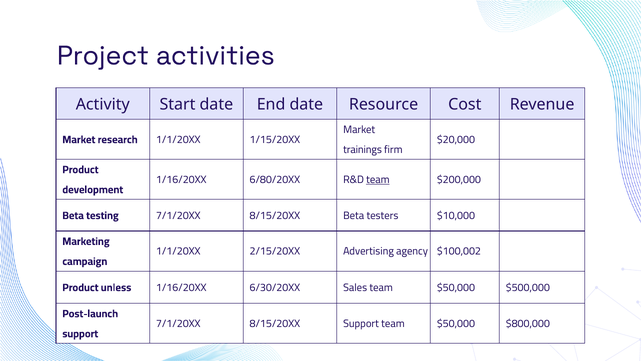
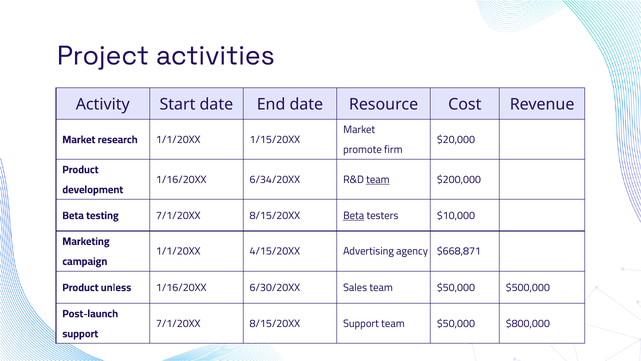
trainings: trainings -> promote
6/80/20XX: 6/80/20XX -> 6/34/20XX
Beta at (354, 215) underline: none -> present
2/15/20XX: 2/15/20XX -> 4/15/20XX
$100,002: $100,002 -> $668,871
